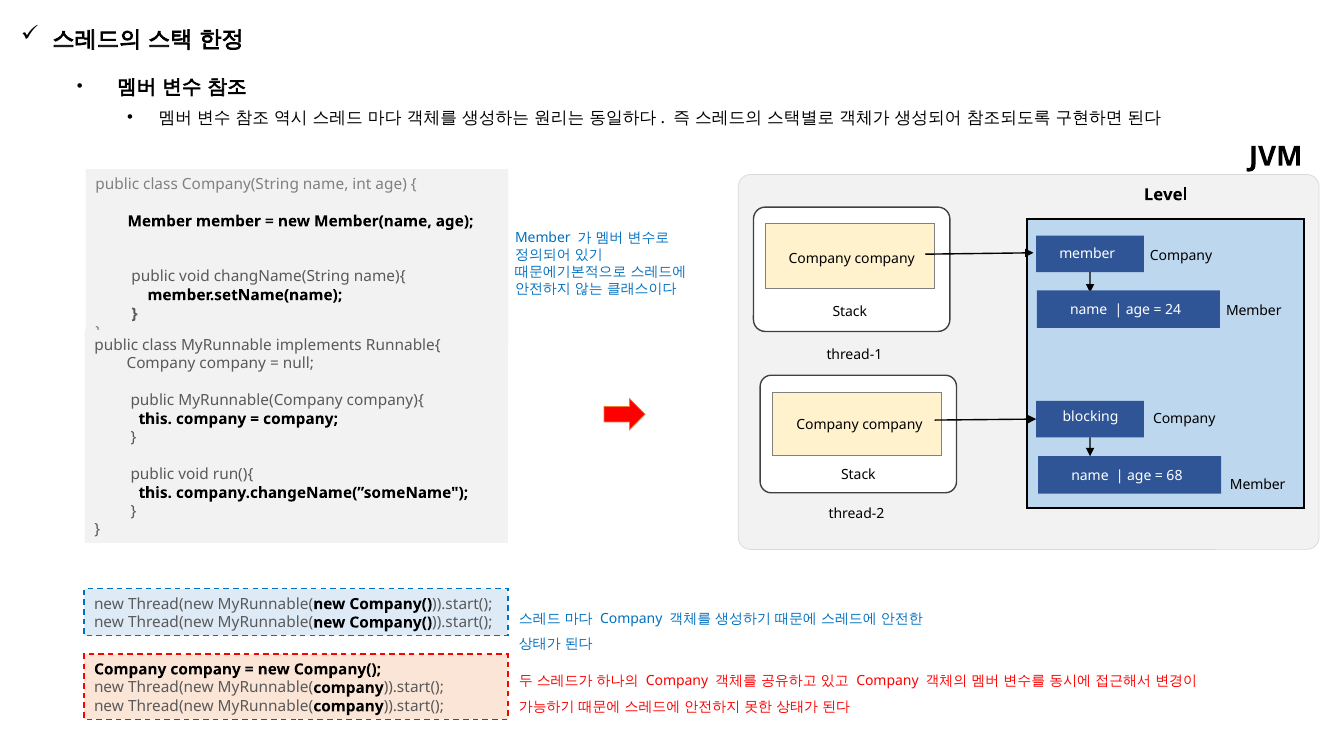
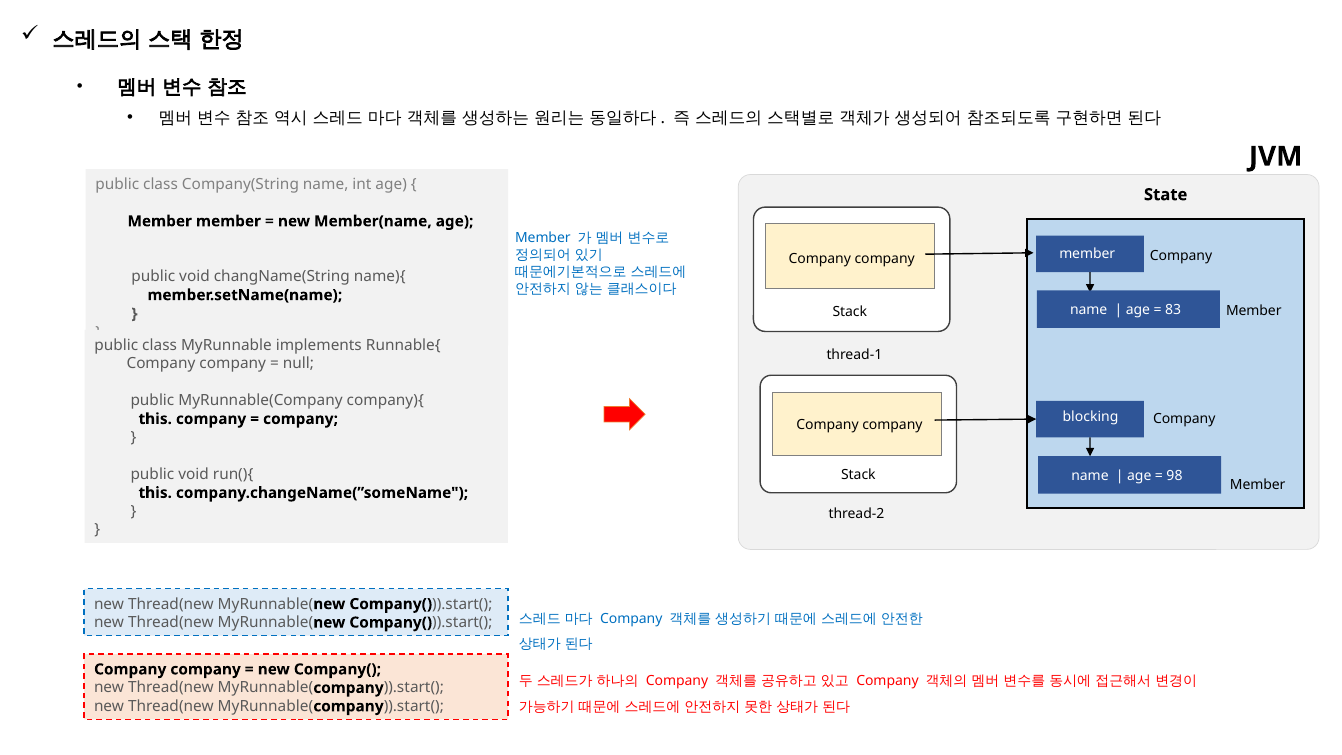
Level: Level -> State
24: 24 -> 83
68: 68 -> 98
